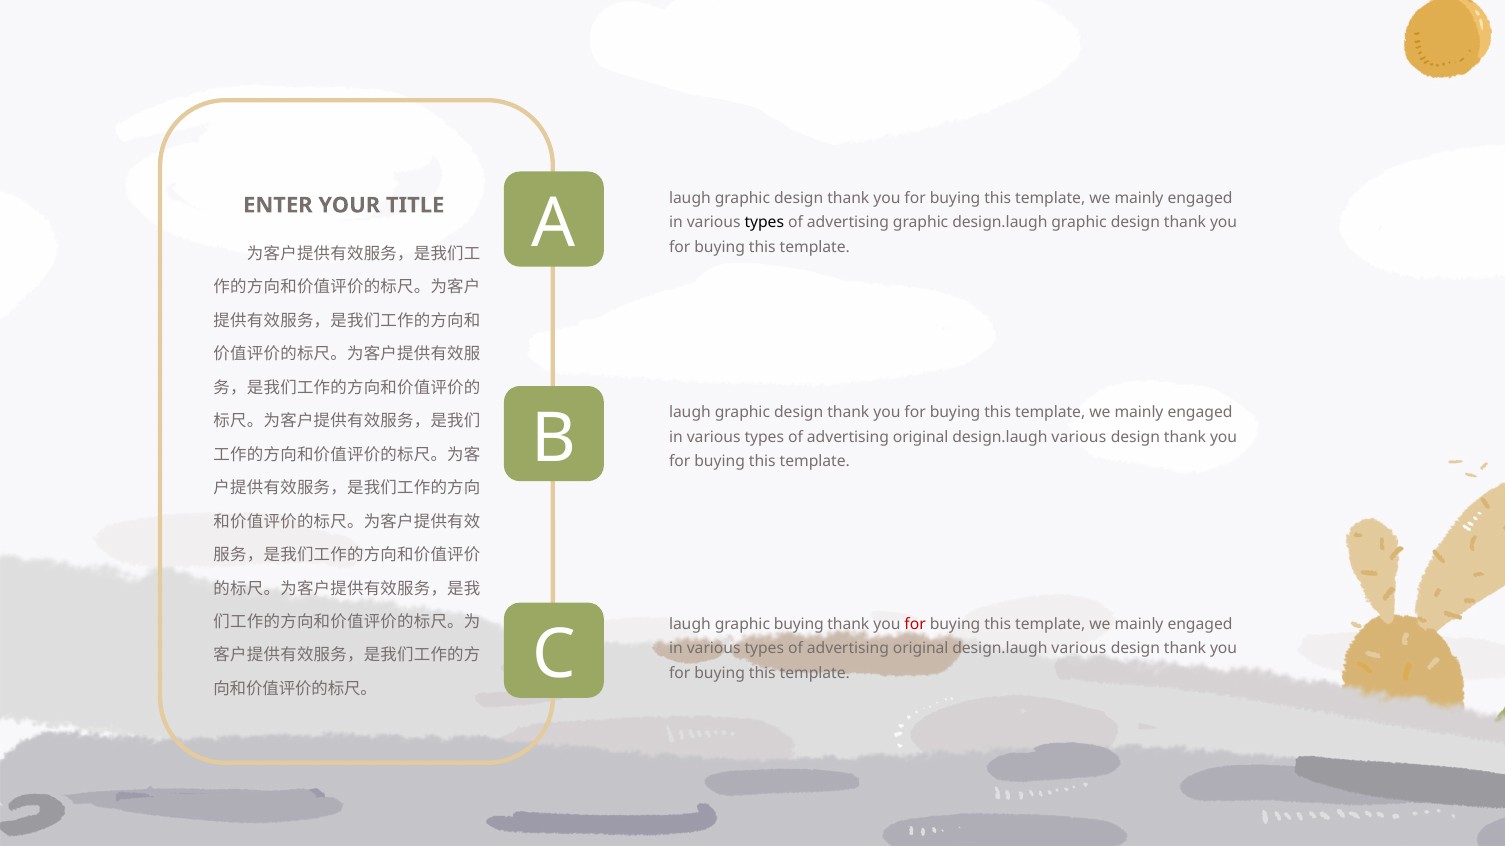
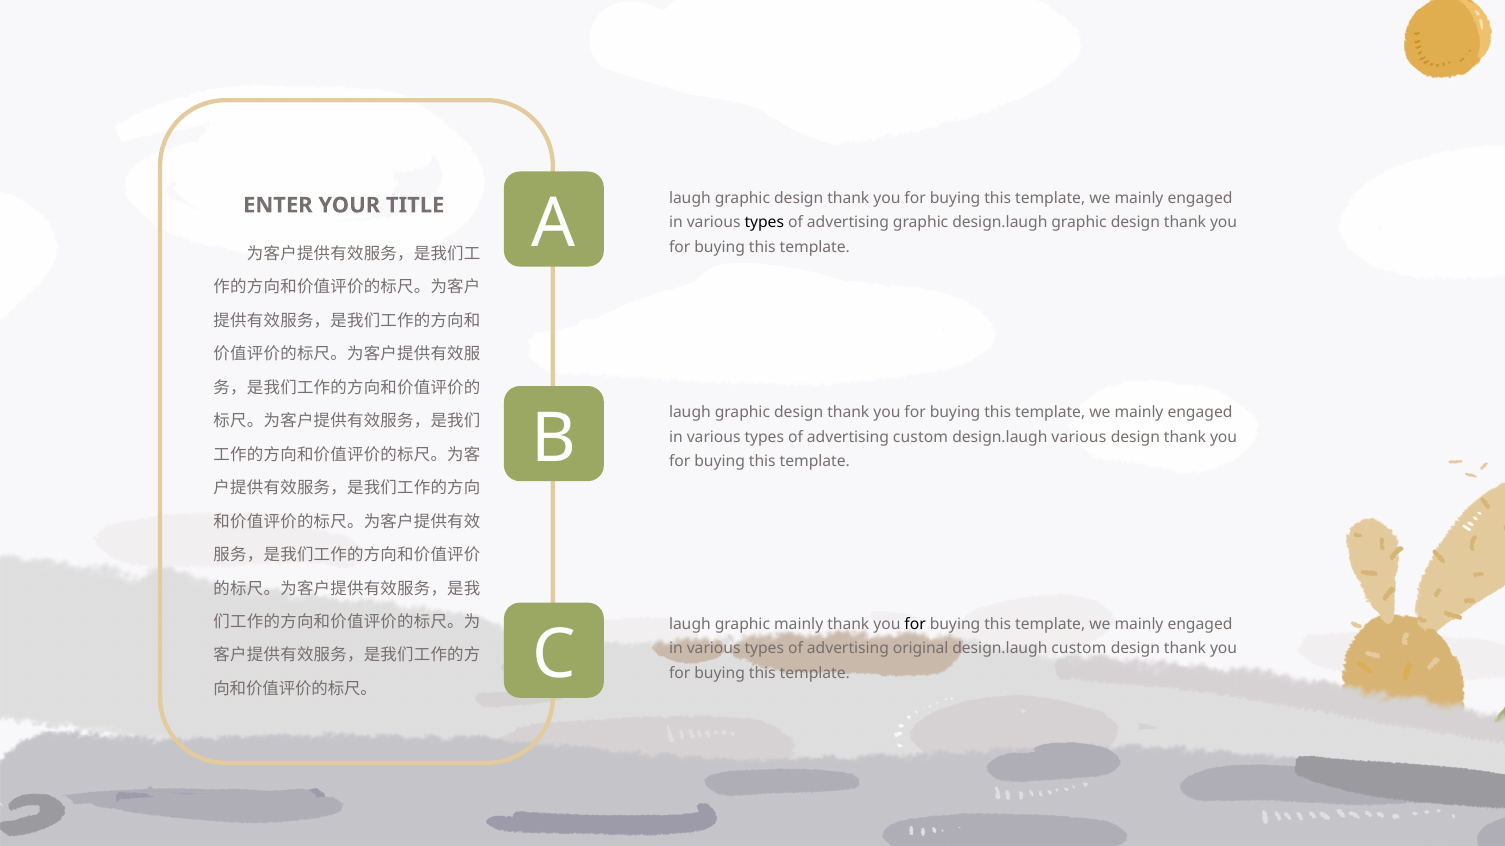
original at (921, 437): original -> custom
graphic buying: buying -> mainly
for at (915, 625) colour: red -> black
various at (1079, 649): various -> custom
